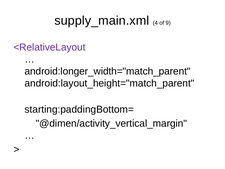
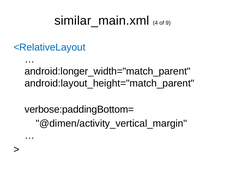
supply_main.xml: supply_main.xml -> similar_main.xml
<RelativeLayout colour: purple -> blue
starting:paddingBottom=: starting:paddingBottom= -> verbose:paddingBottom=
